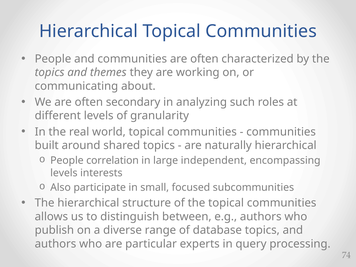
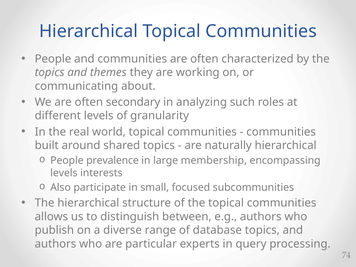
correlation: correlation -> prevalence
independent: independent -> membership
